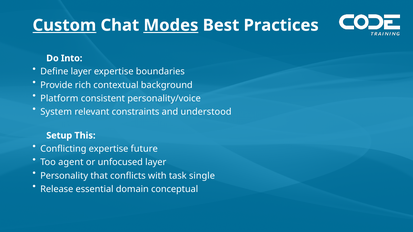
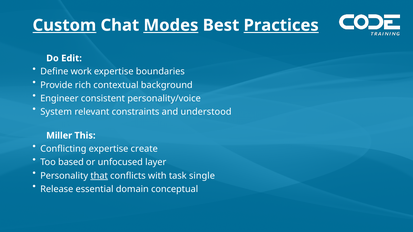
Practices underline: none -> present
Into: Into -> Edit
Define layer: layer -> work
Platform: Platform -> Engineer
Setup: Setup -> Miller
future: future -> create
agent: agent -> based
that underline: none -> present
